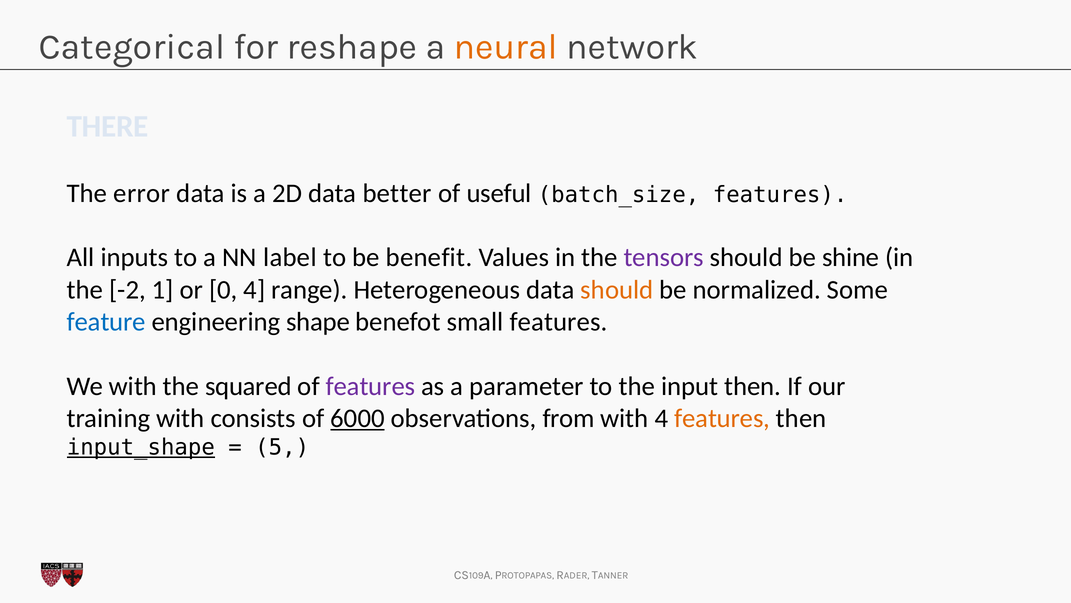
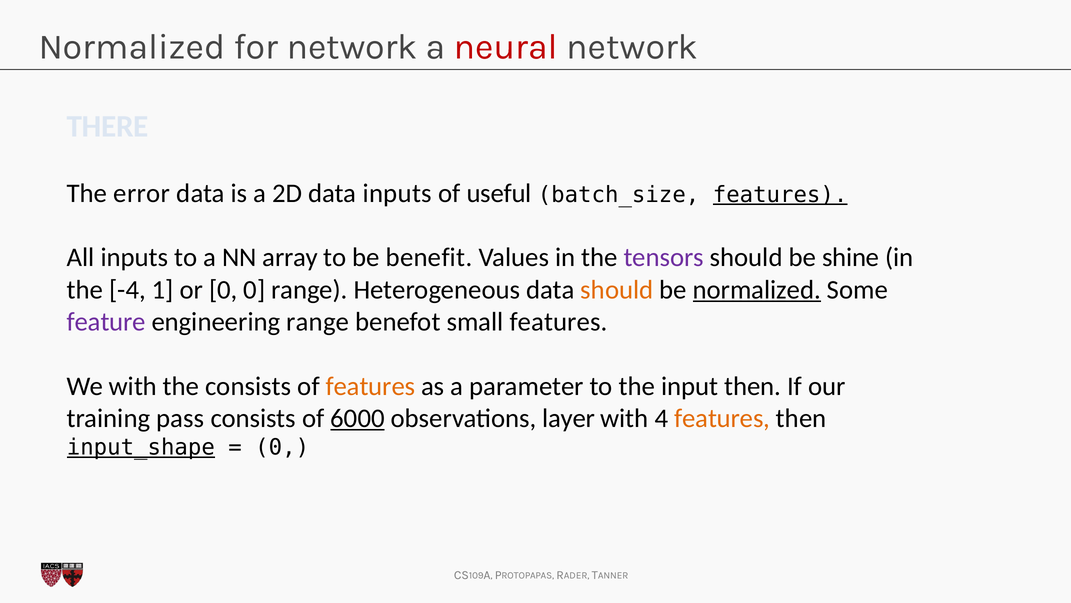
Categorical at (132, 47): Categorical -> Normalized
for reshape: reshape -> network
neural colour: orange -> red
data better: better -> inputs
features at (780, 195) underline: none -> present
label: label -> array
-2: -2 -> -4
0 4: 4 -> 0
normalized at (757, 289) underline: none -> present
feature colour: blue -> purple
engineering shape: shape -> range
the squared: squared -> consists
features at (370, 386) colour: purple -> orange
training with: with -> pass
from: from -> layer
5 at (282, 447): 5 -> 0
